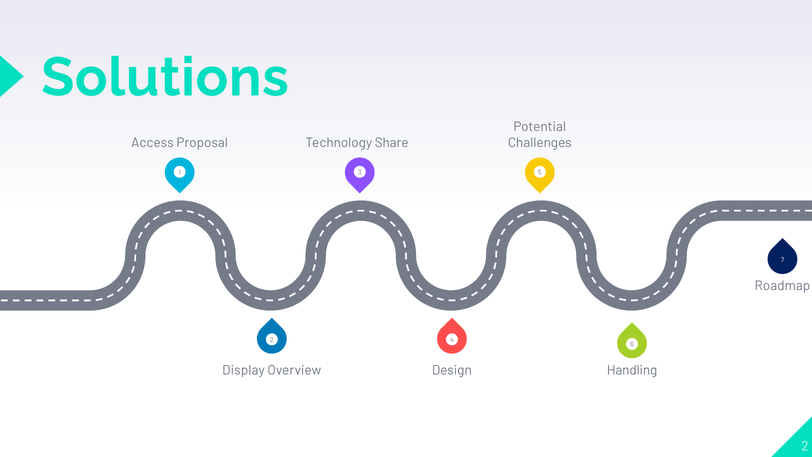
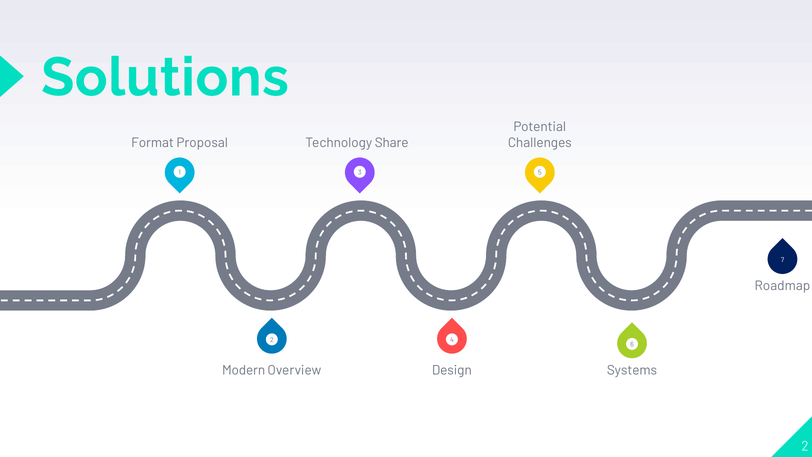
Access: Access -> Format
Display: Display -> Modern
Handling: Handling -> Systems
